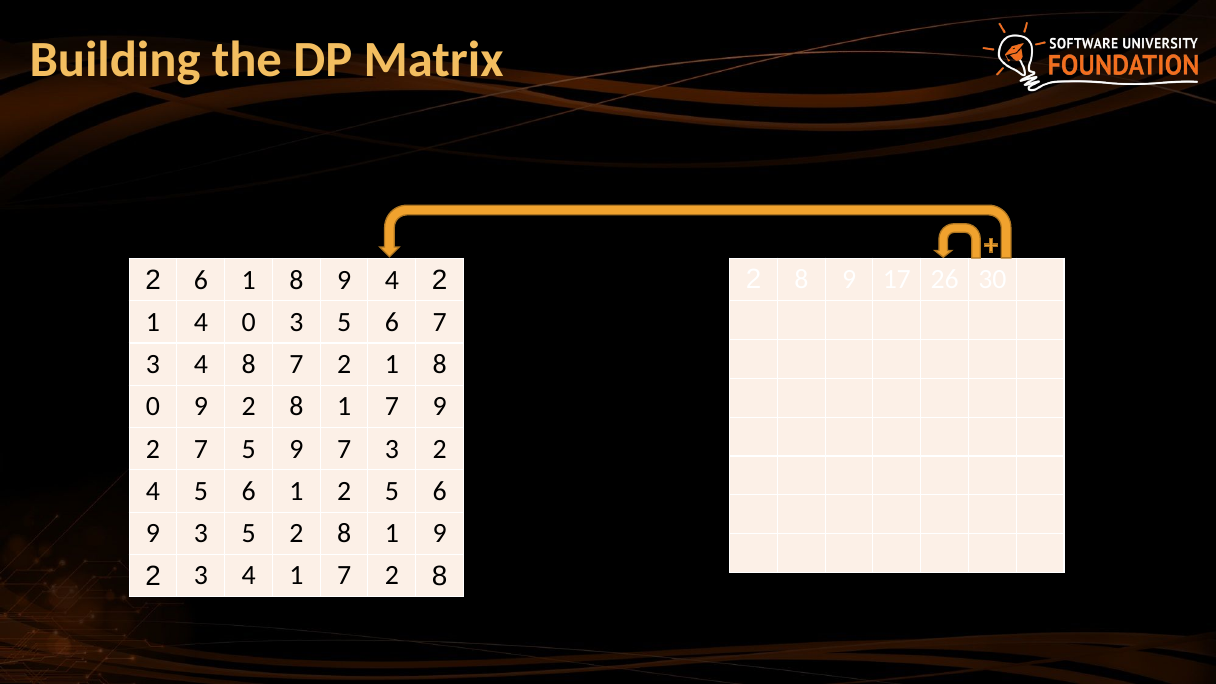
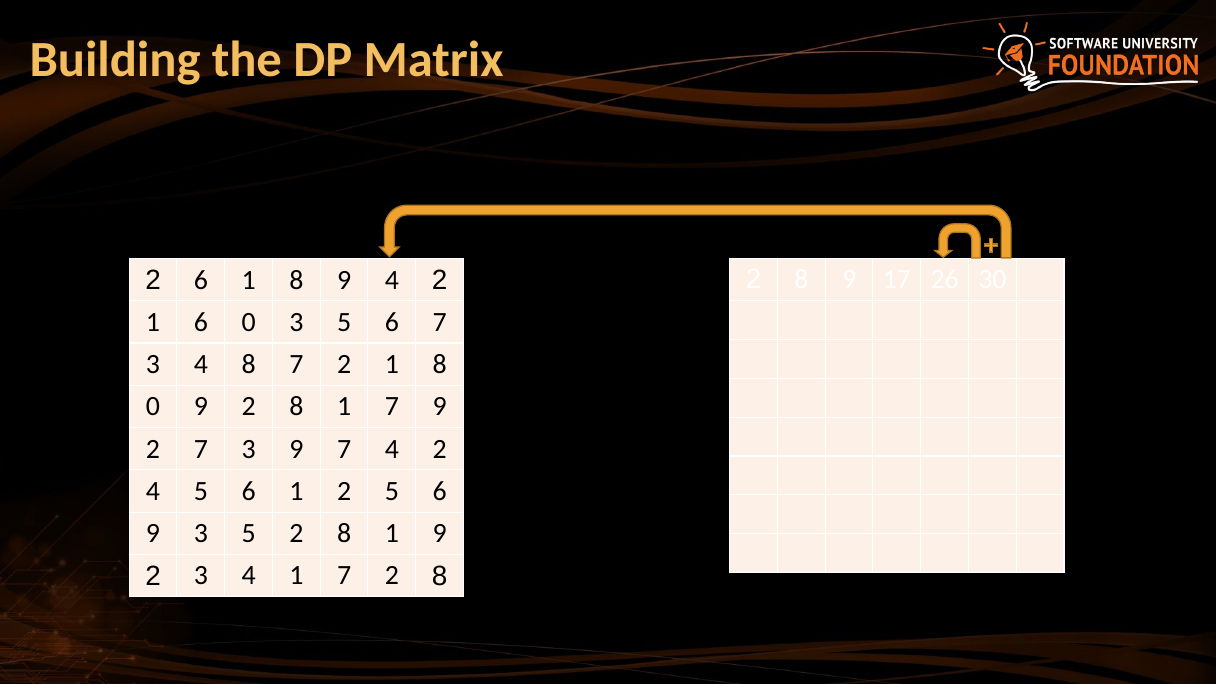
1 4: 4 -> 6
2 7 5: 5 -> 3
9 7 3: 3 -> 4
